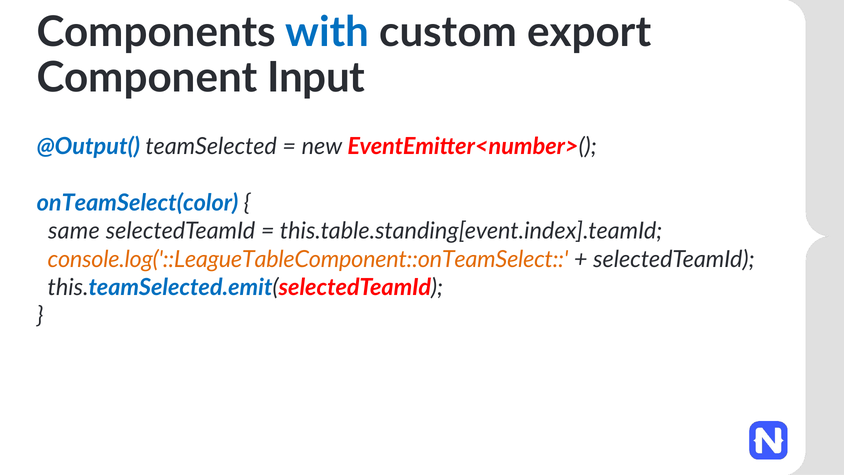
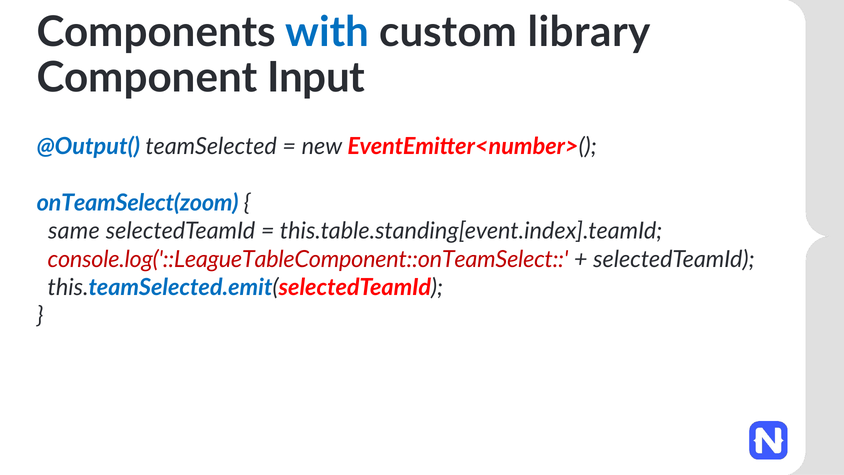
export: export -> library
onTeamSelect(color: onTeamSelect(color -> onTeamSelect(zoom
console.log('::LeagueTableComponent::onTeamSelect colour: orange -> red
